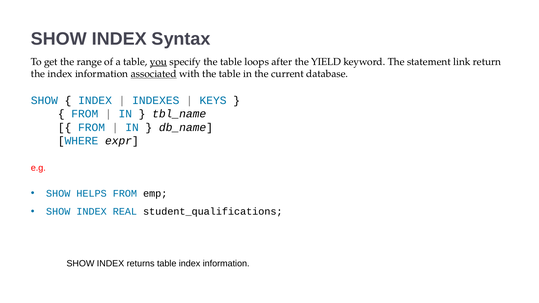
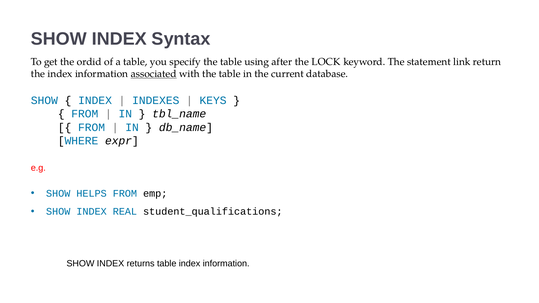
range: range -> ordid
you underline: present -> none
loops: loops -> using
YIELD: YIELD -> LOCK
